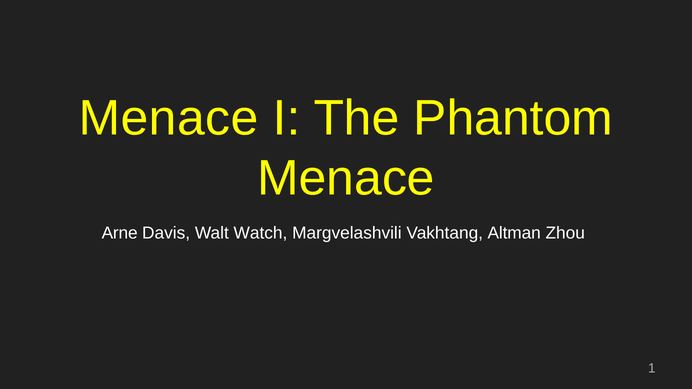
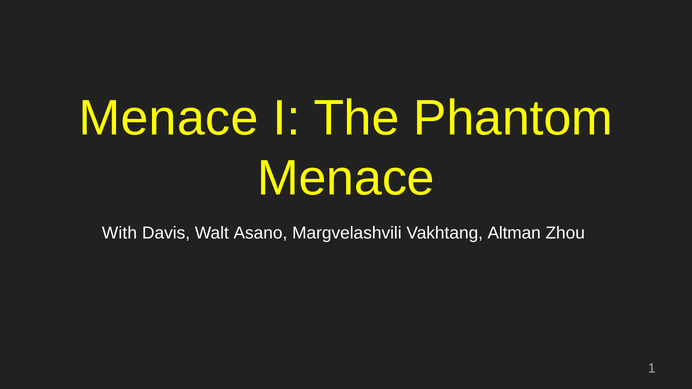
Arne: Arne -> With
Watch: Watch -> Asano
